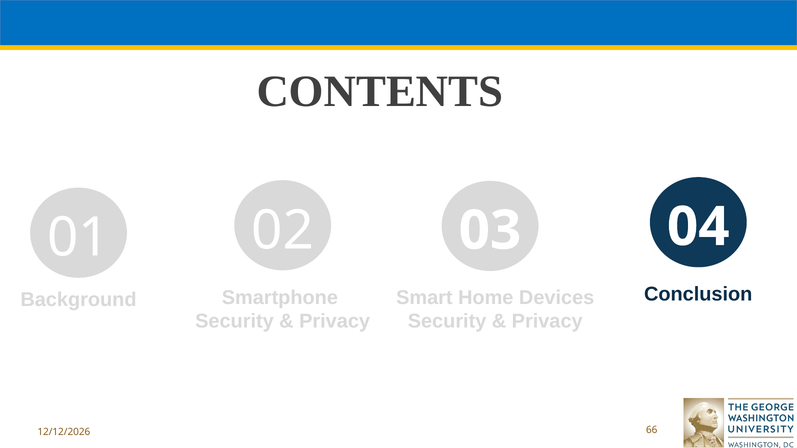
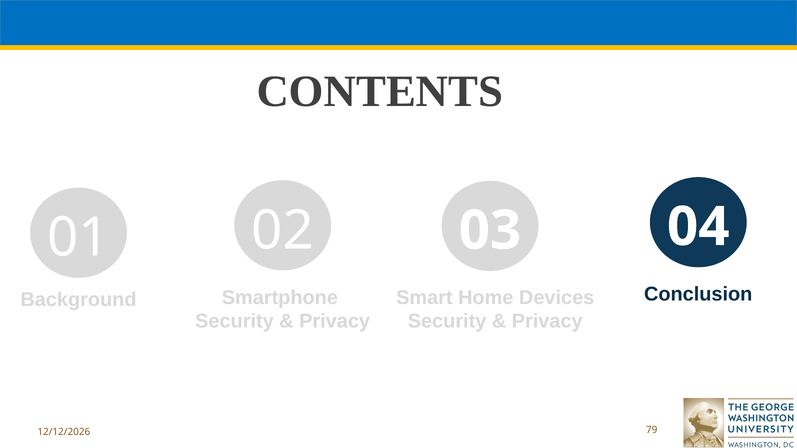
66: 66 -> 79
